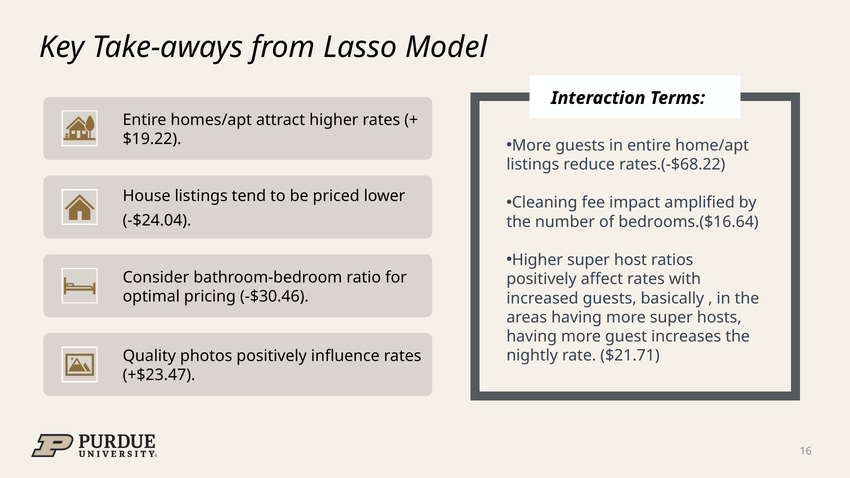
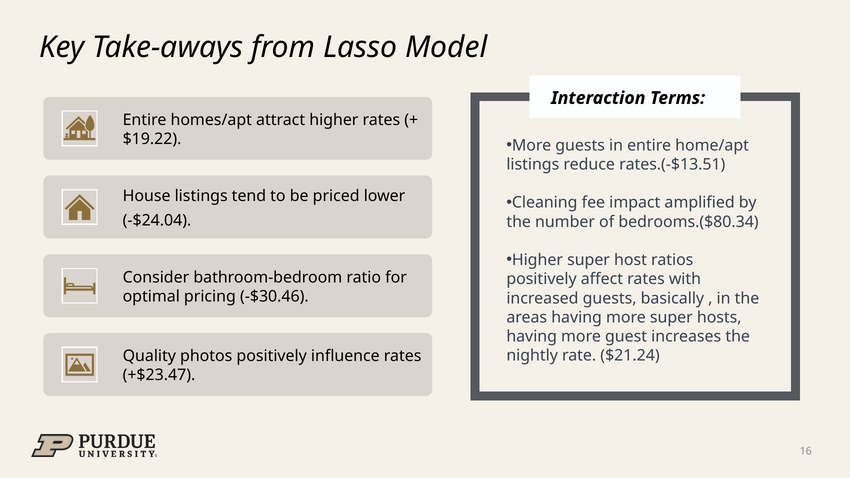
rates.(-$68.22: rates.(-$68.22 -> rates.(-$13.51
bedrooms.($16.64: bedrooms.($16.64 -> bedrooms.($80.34
$21.71: $21.71 -> $21.24
